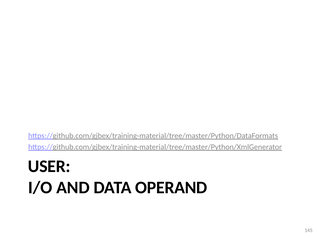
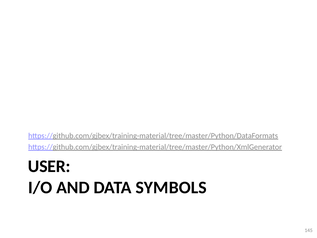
OPERAND: OPERAND -> SYMBOLS
